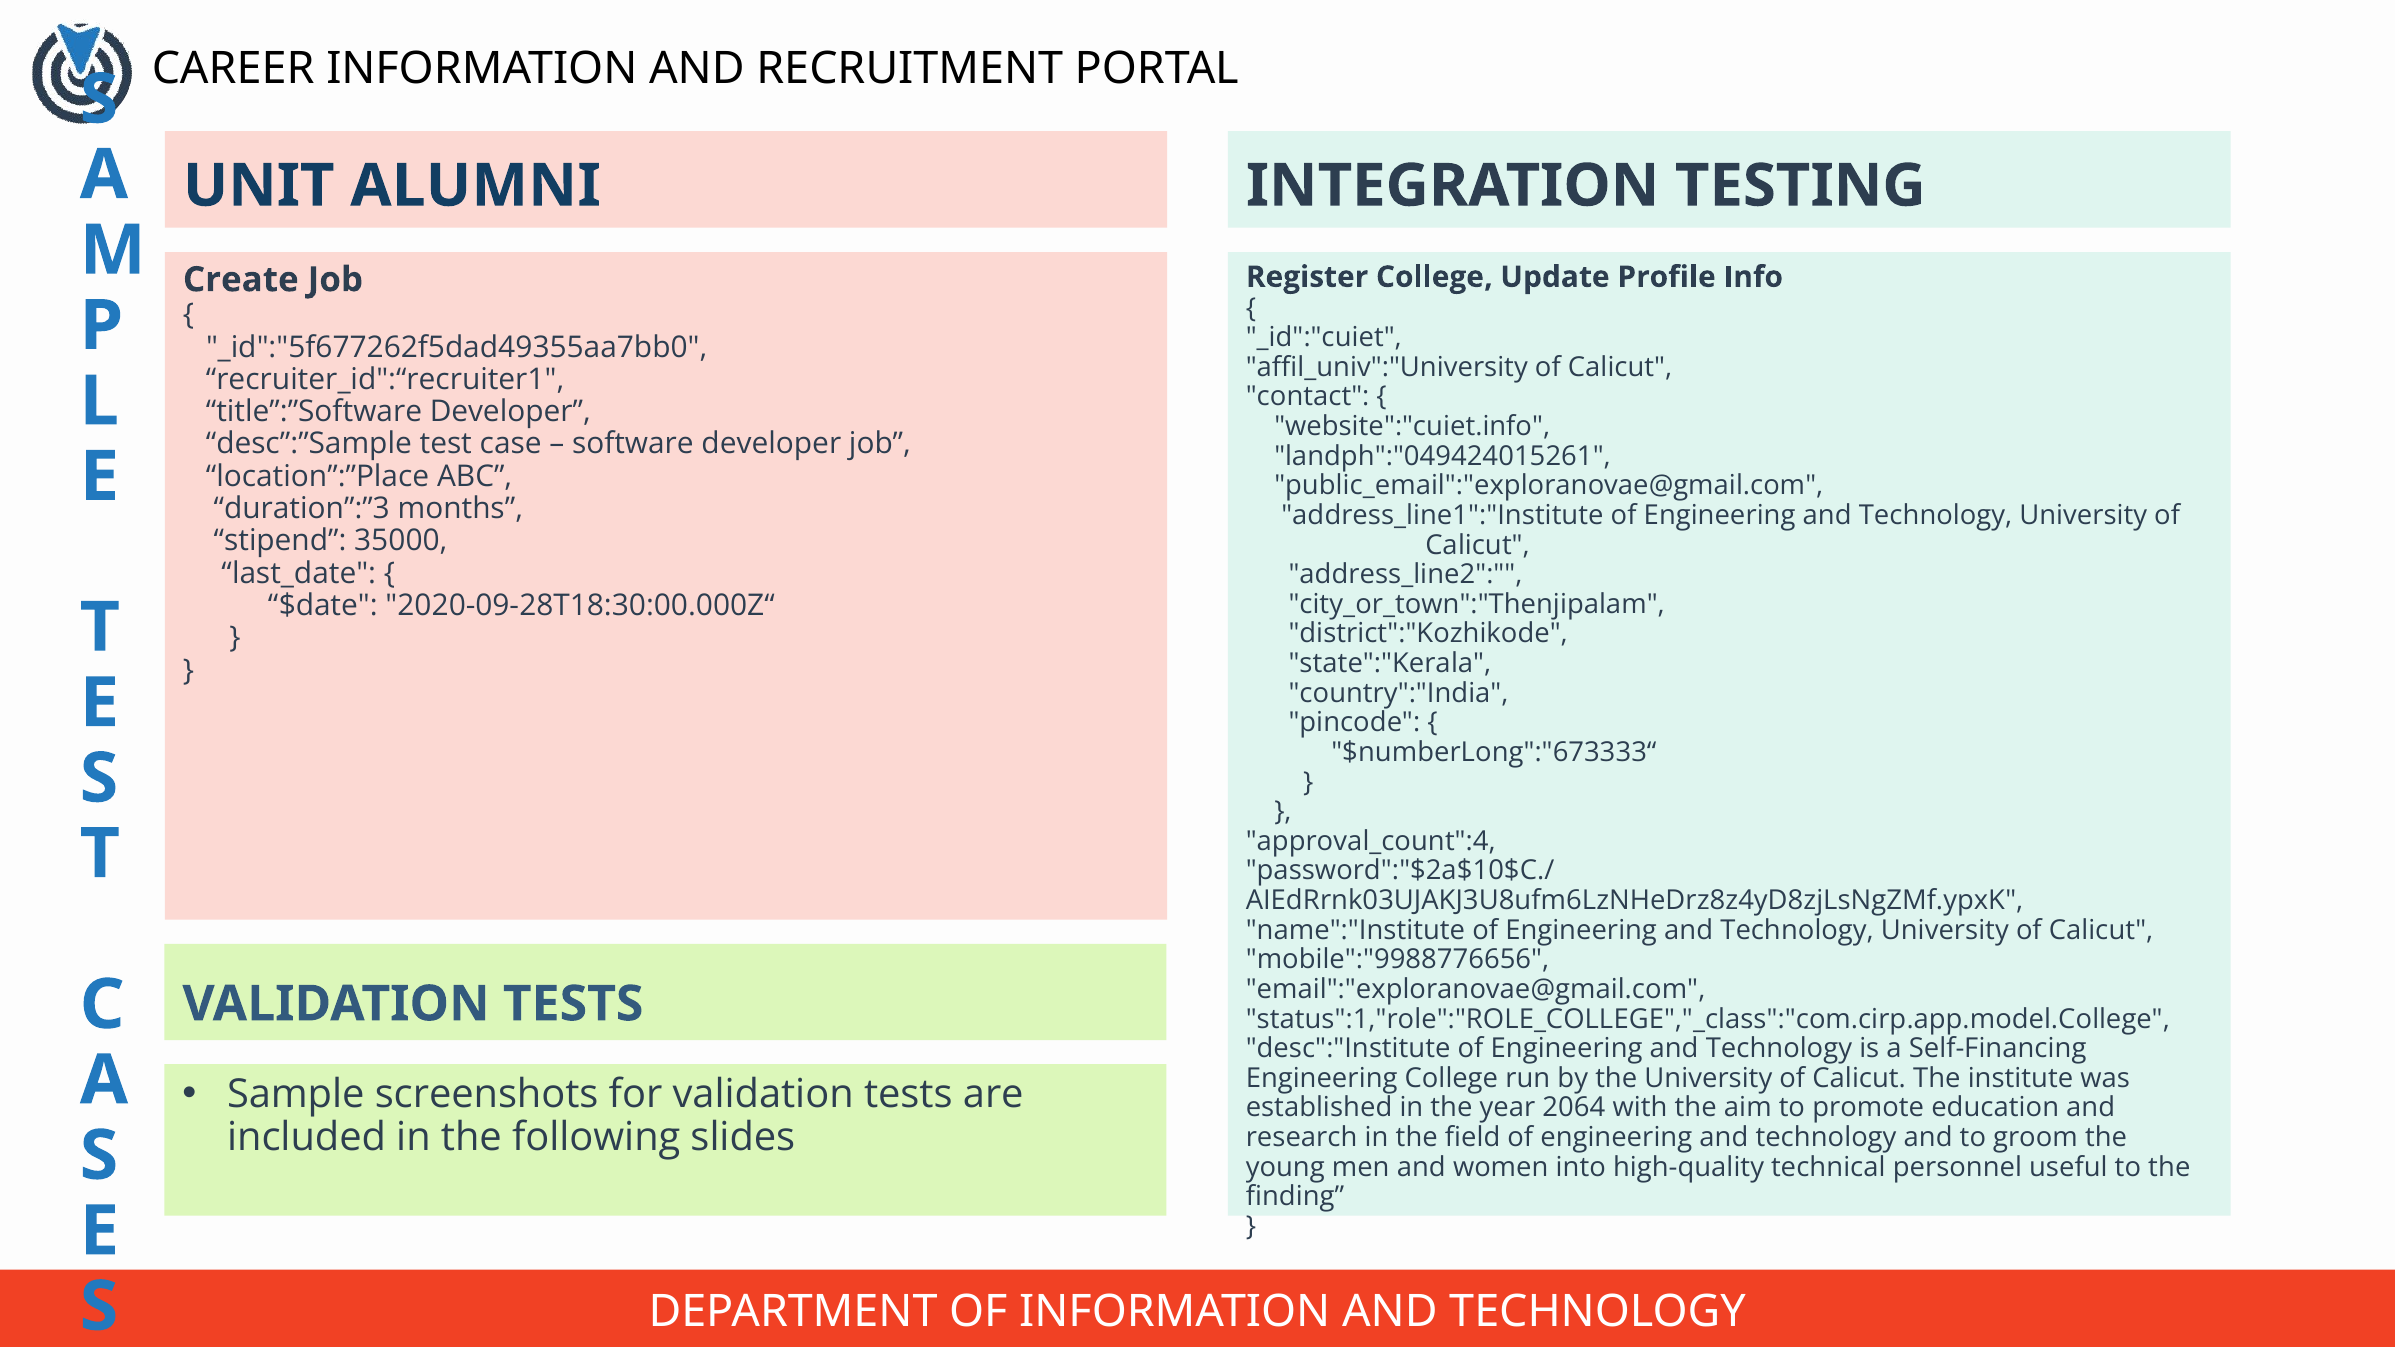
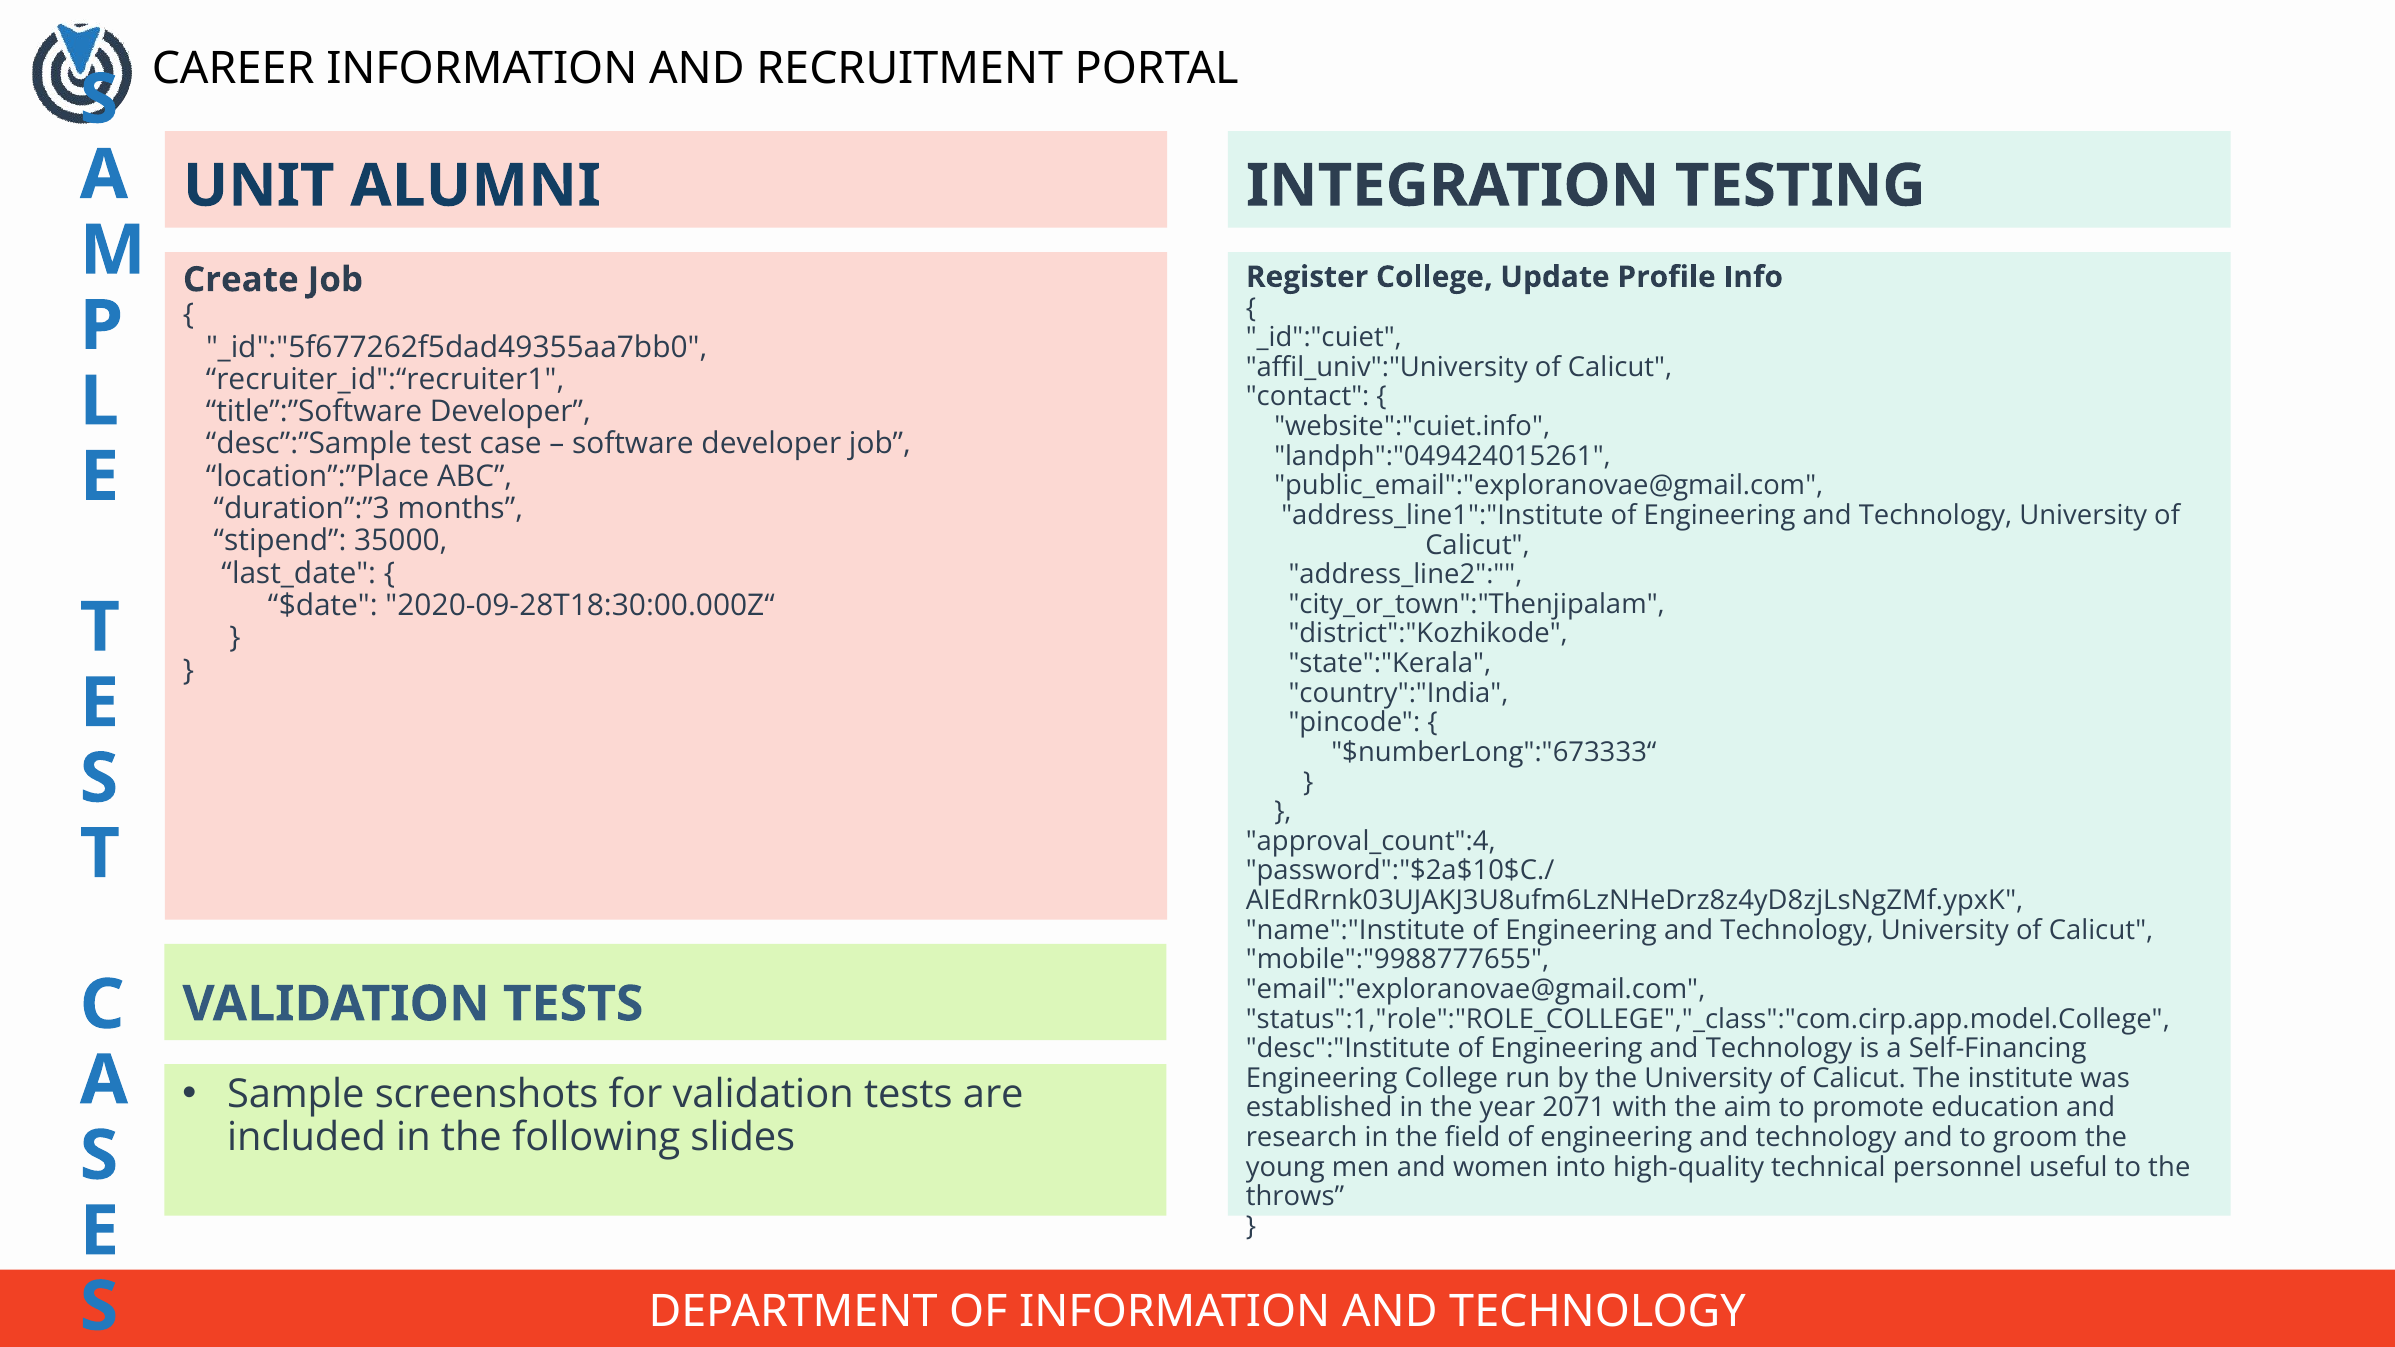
mobile":"9988776656: mobile":"9988776656 -> mobile":"9988777655
2064: 2064 -> 2071
finding: finding -> throws
